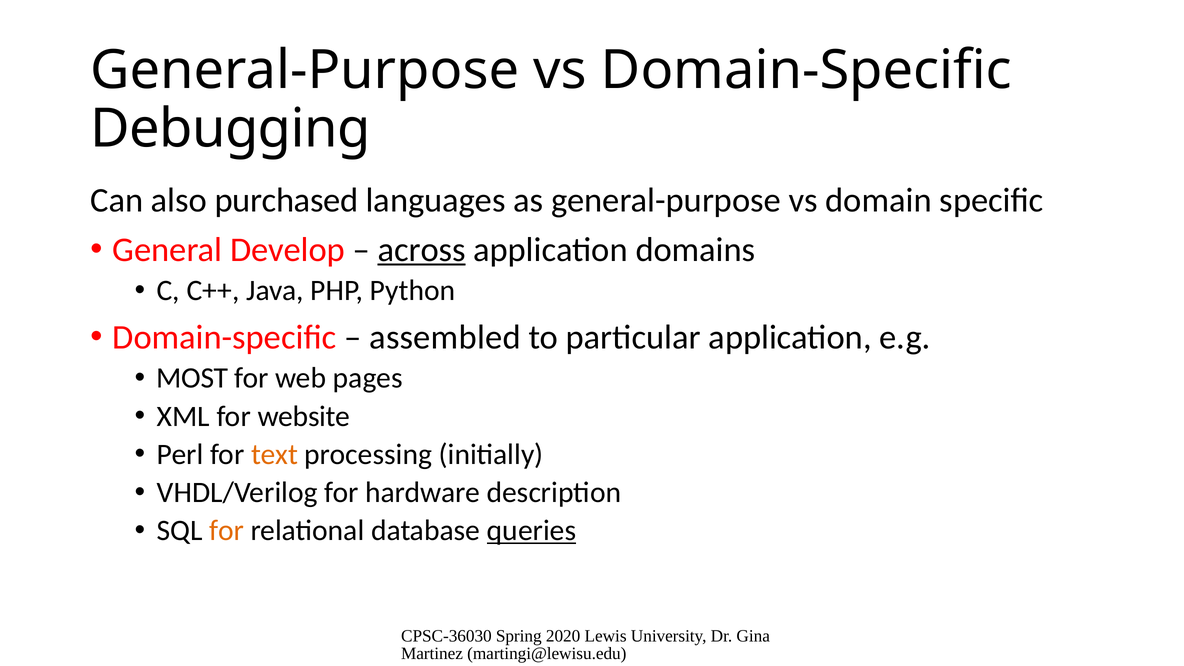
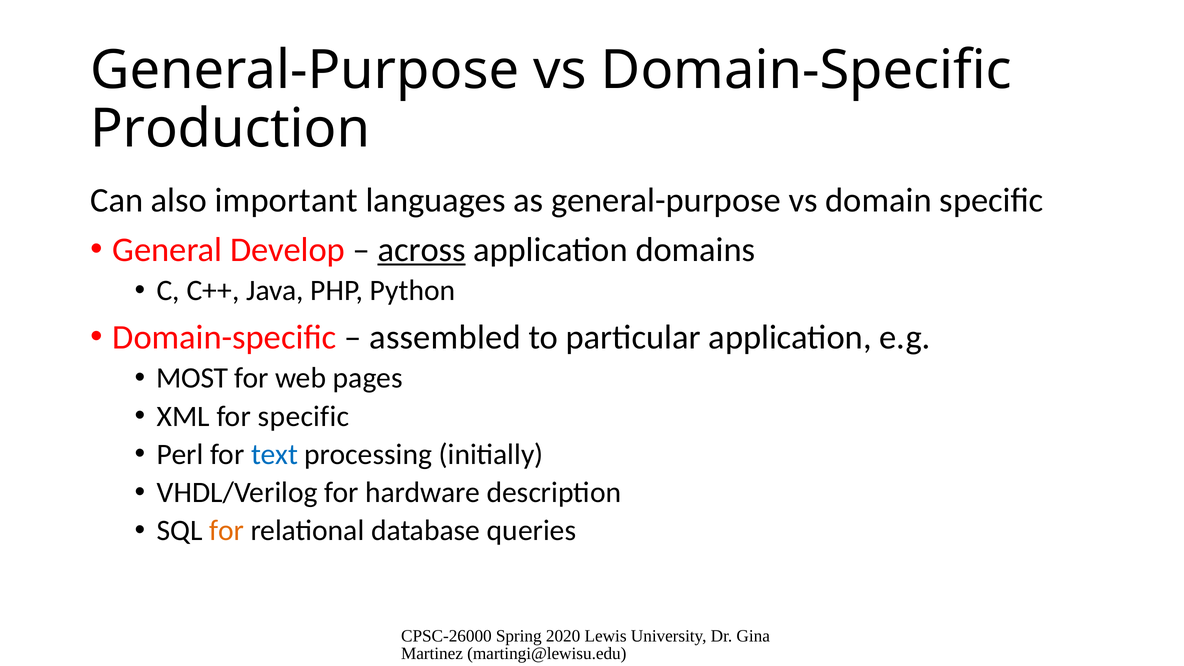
Debugging: Debugging -> Production
purchased: purchased -> important
for website: website -> specific
text colour: orange -> blue
queries underline: present -> none
CPSC-36030: CPSC-36030 -> CPSC-26000
